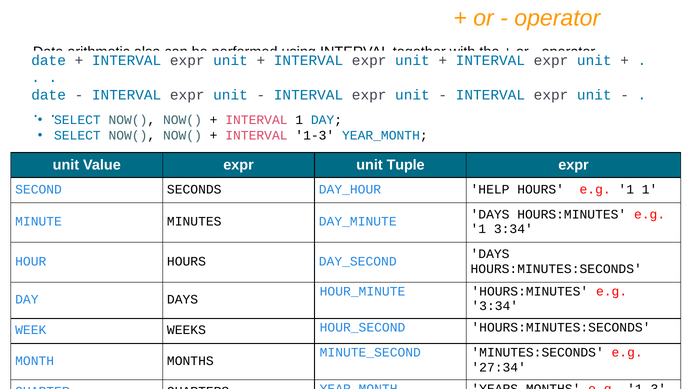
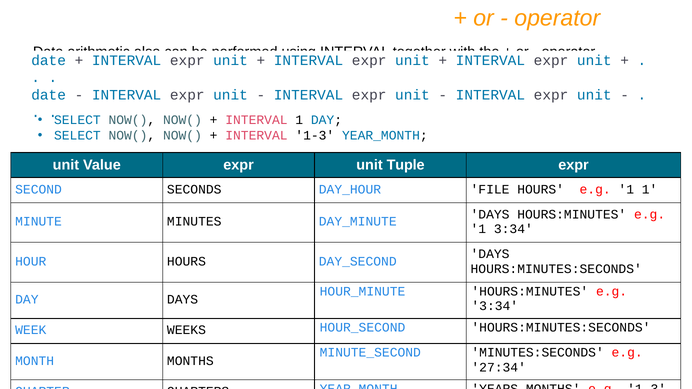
HELP: HELP -> FILE
